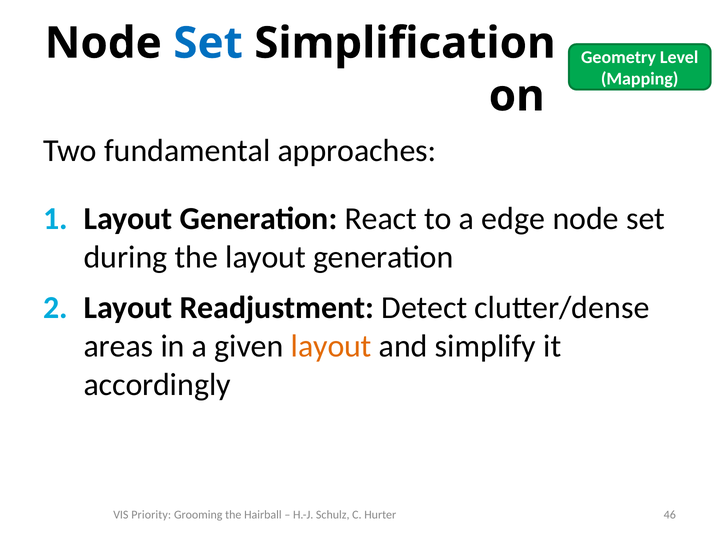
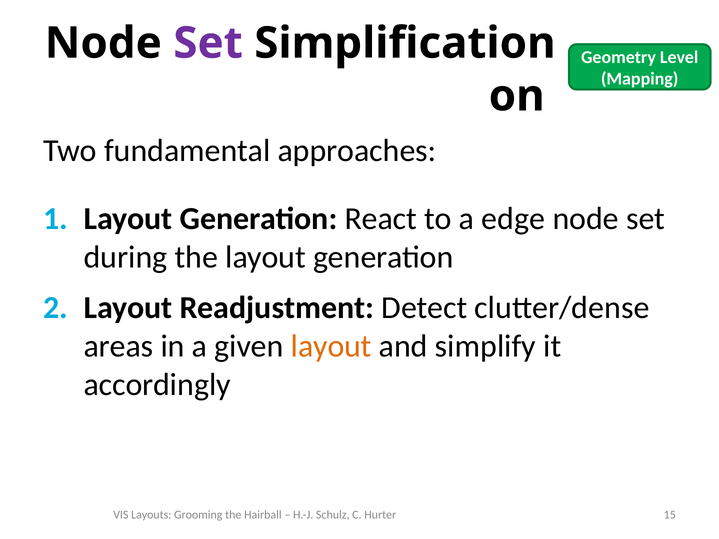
Set at (208, 43) colour: blue -> purple
Priority: Priority -> Layouts
46: 46 -> 15
